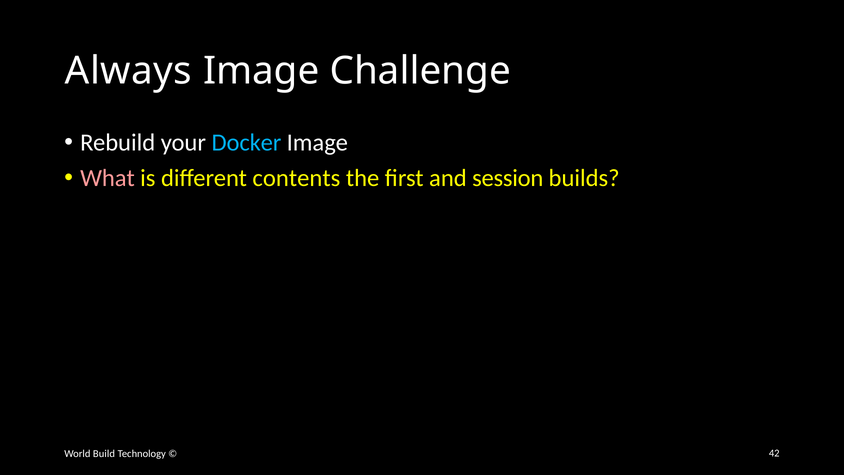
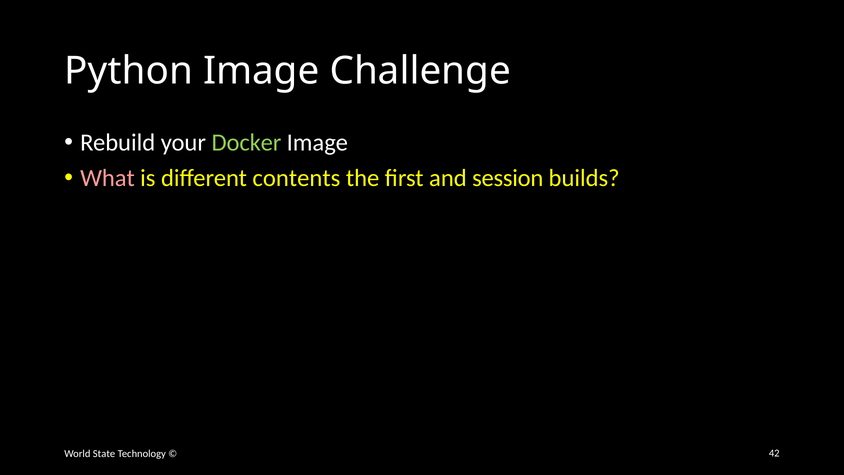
Always: Always -> Python
Docker colour: light blue -> light green
Build: Build -> State
